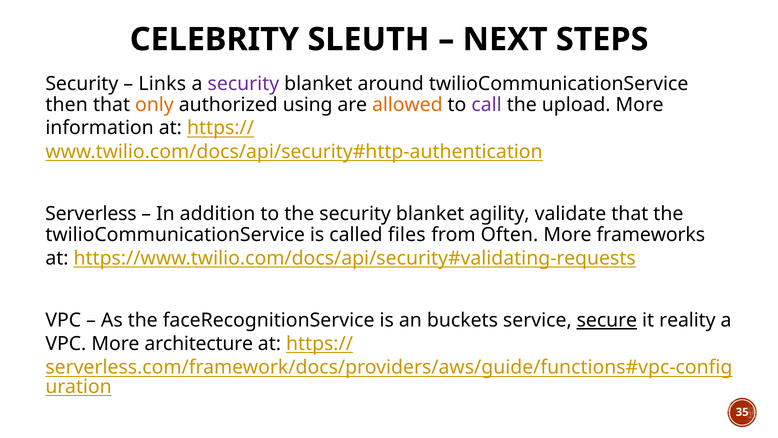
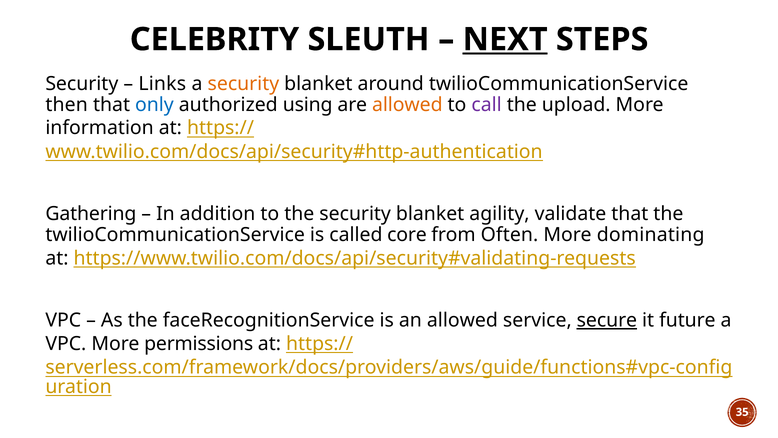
NEXT underline: none -> present
security at (243, 84) colour: purple -> orange
only colour: orange -> blue
Serverless: Serverless -> Gathering
files: files -> core
frameworks: frameworks -> dominating
an buckets: buckets -> allowed
reality: reality -> future
architecture: architecture -> permissions
